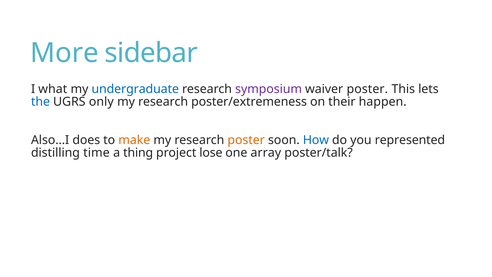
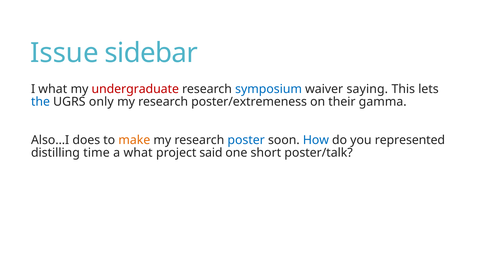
More: More -> Issue
undergraduate colour: blue -> red
symposium colour: purple -> blue
waiver poster: poster -> saying
happen: happen -> gamma
poster at (246, 140) colour: orange -> blue
a thing: thing -> what
lose: lose -> said
array: array -> short
